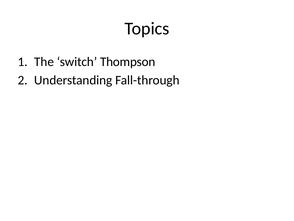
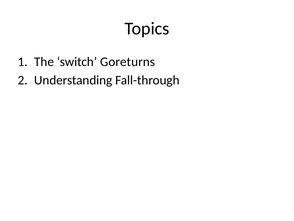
Thompson: Thompson -> Goreturns
